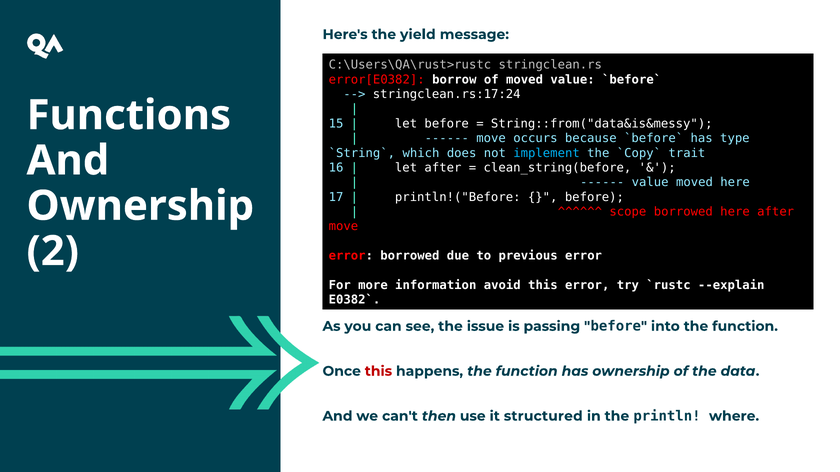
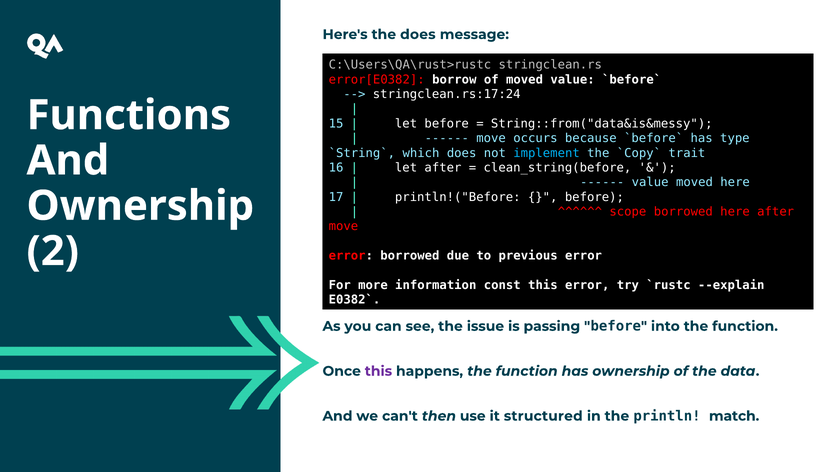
the yield: yield -> does
avoid: avoid -> const
this at (378, 372) colour: red -> purple
where: where -> match
